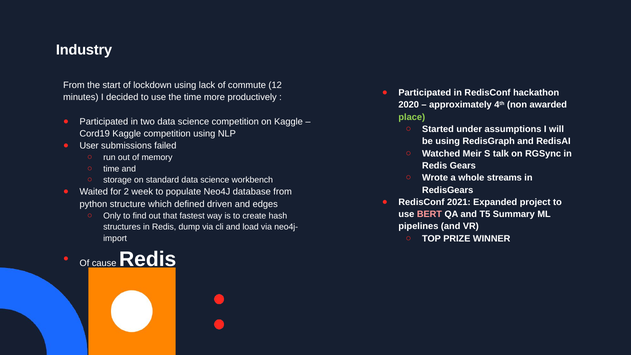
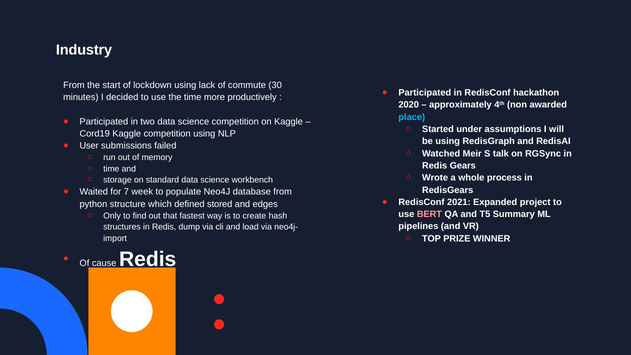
12: 12 -> 30
place colour: light green -> light blue
streams: streams -> process
2: 2 -> 7
driven: driven -> stored
